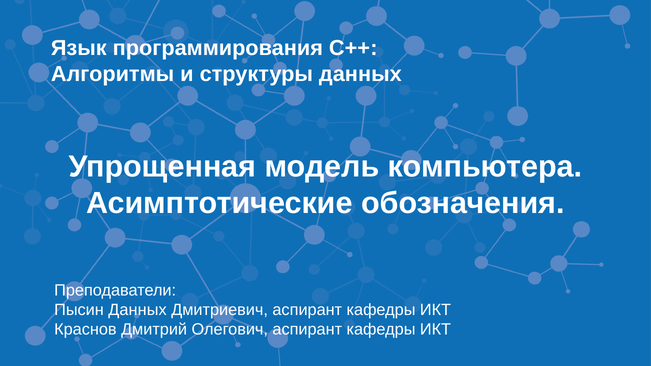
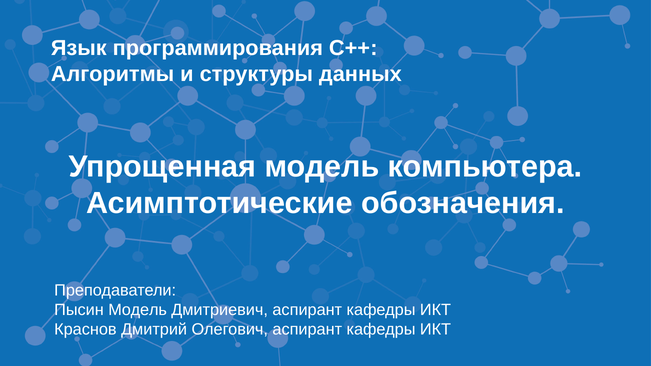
Пысин Данных: Данных -> Модель
